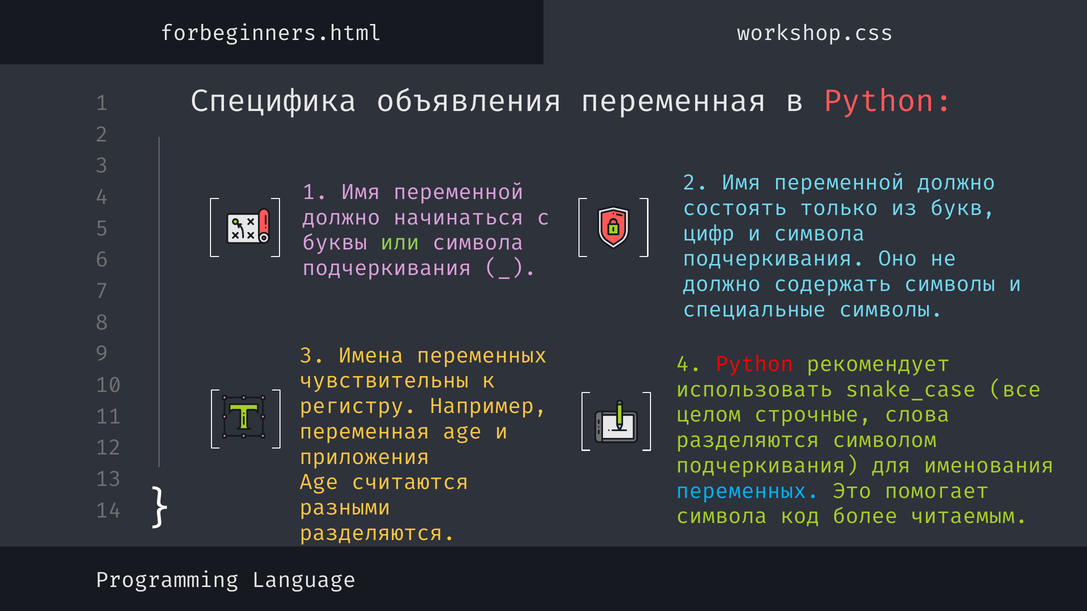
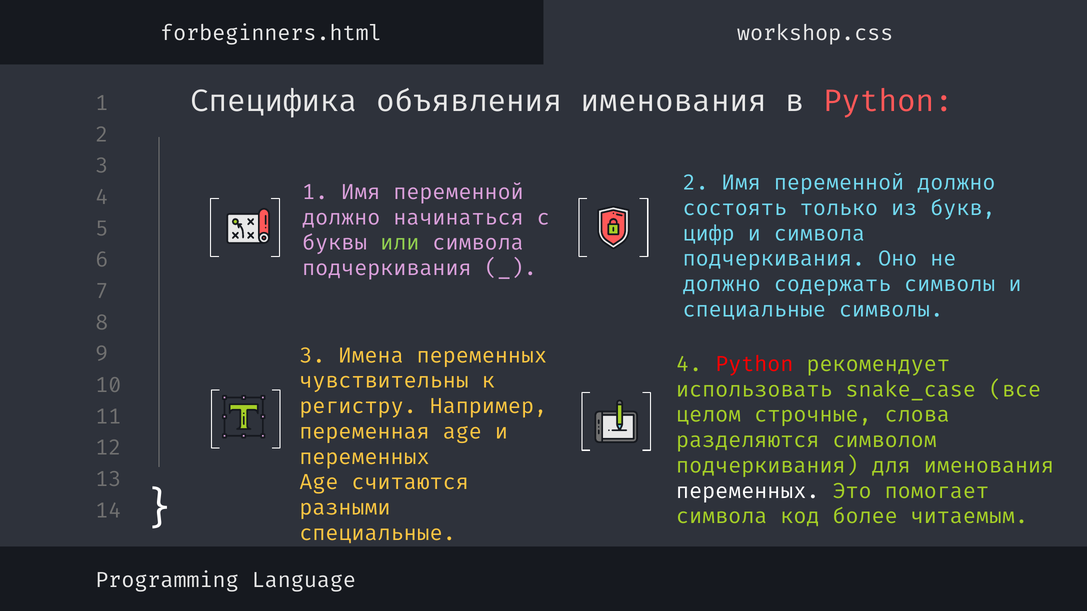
объявления переменная: переменная -> именования
приложения at (365, 457): приложения -> переменных
переменных at (748, 491) colour: light blue -> white
разделяются at (378, 534): разделяются -> специальные
